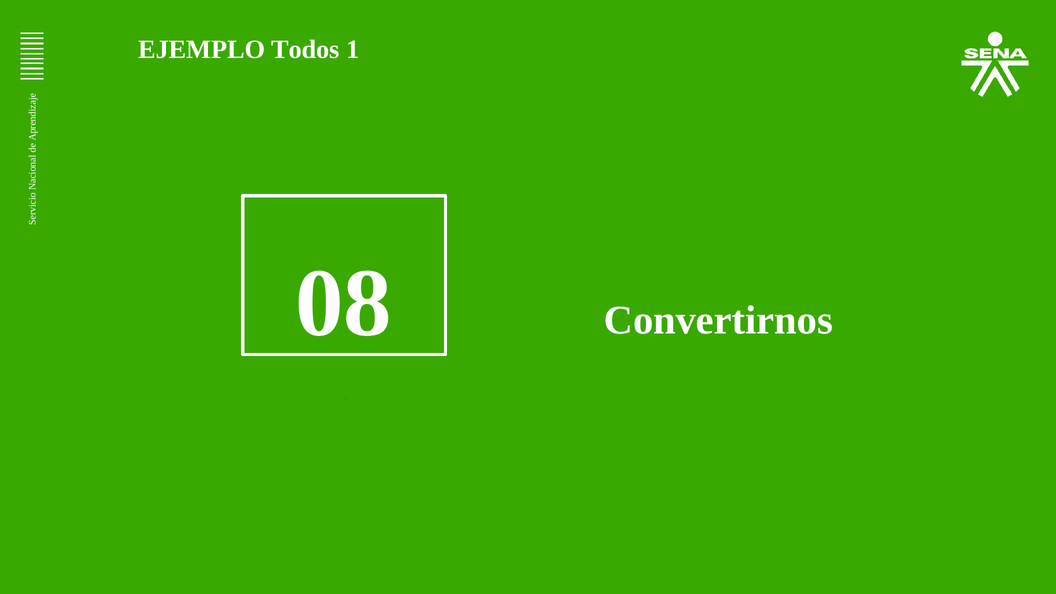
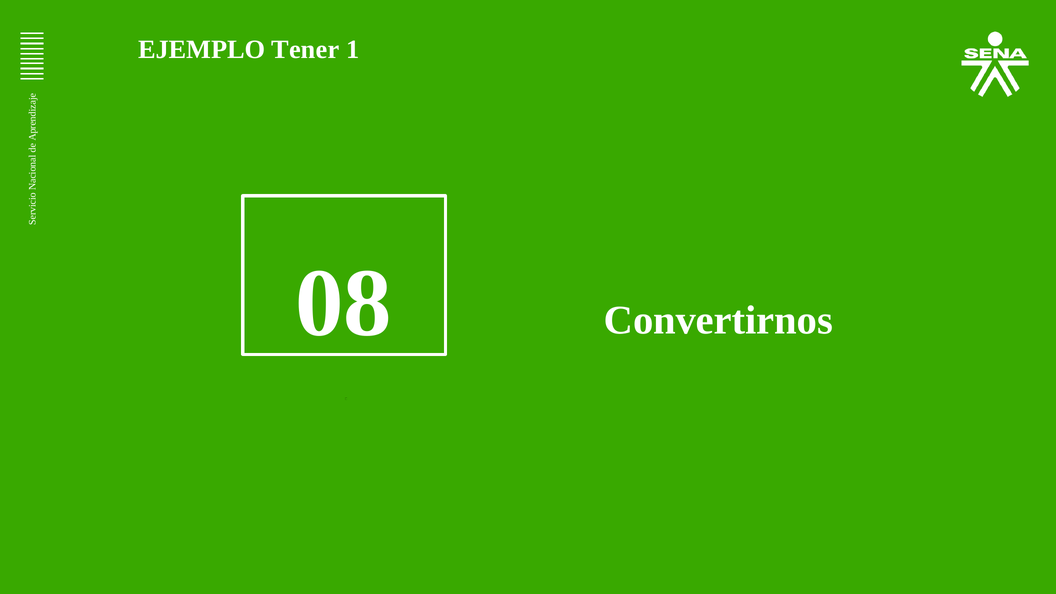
Todos: Todos -> Tener
